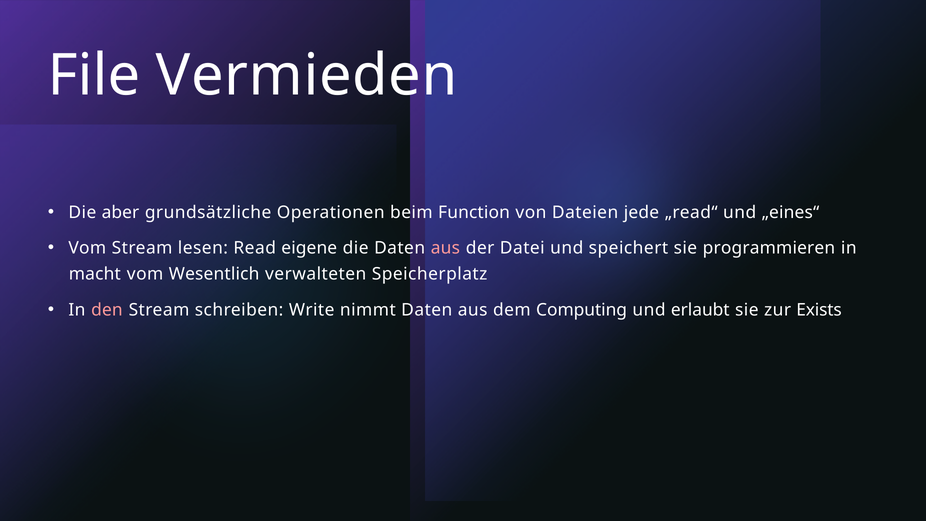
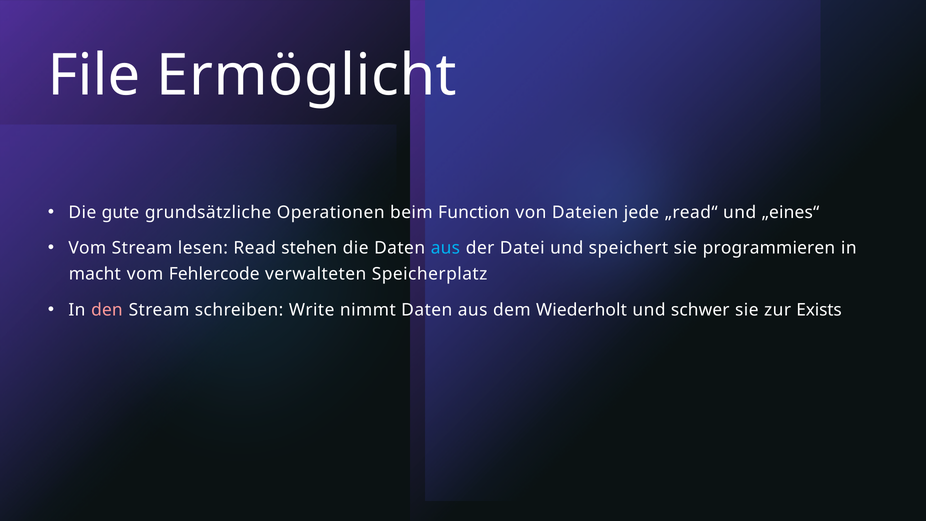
Vermieden: Vermieden -> Ermöglicht
aber: aber -> gute
eigene: eigene -> stehen
aus at (445, 248) colour: pink -> light blue
Wesentlich: Wesentlich -> Fehlercode
Computing: Computing -> Wiederholt
erlaubt: erlaubt -> schwer
